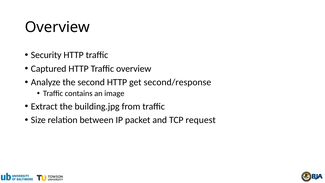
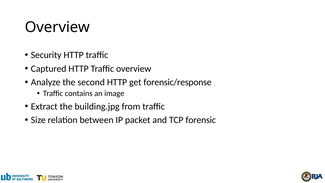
second/response: second/response -> forensic/response
request: request -> forensic
